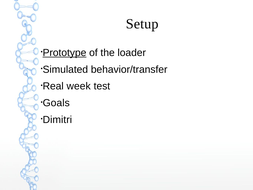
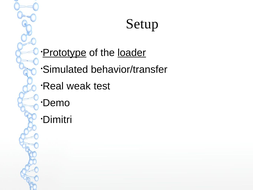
loader underline: none -> present
week: week -> weak
Goals: Goals -> Demo
